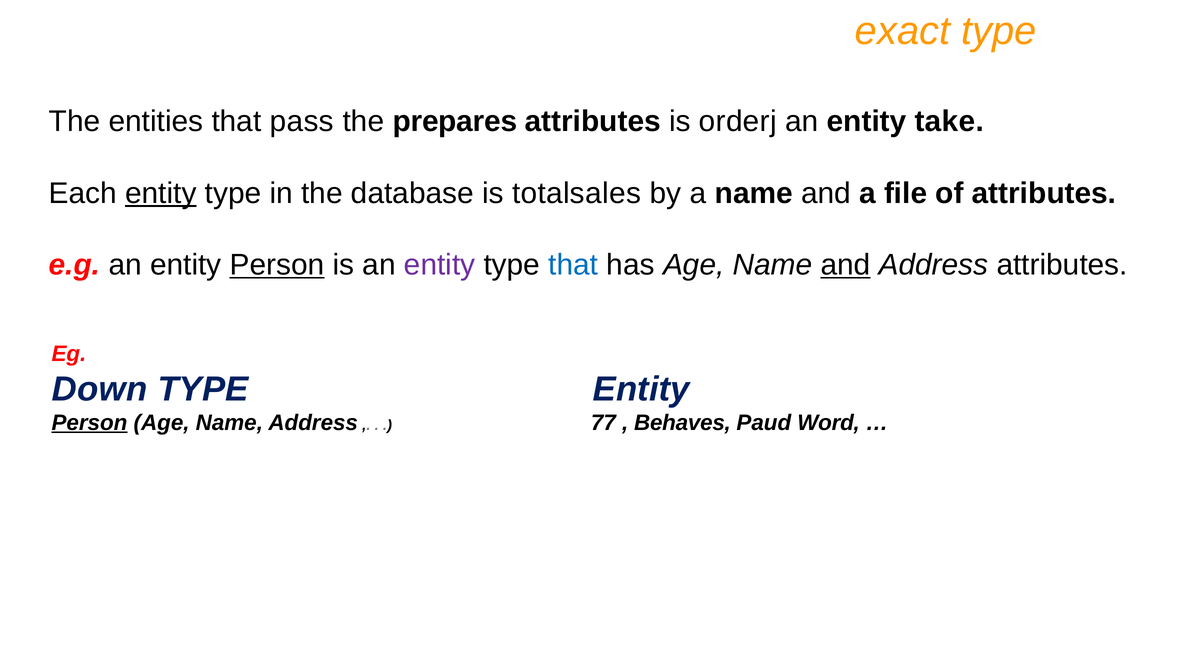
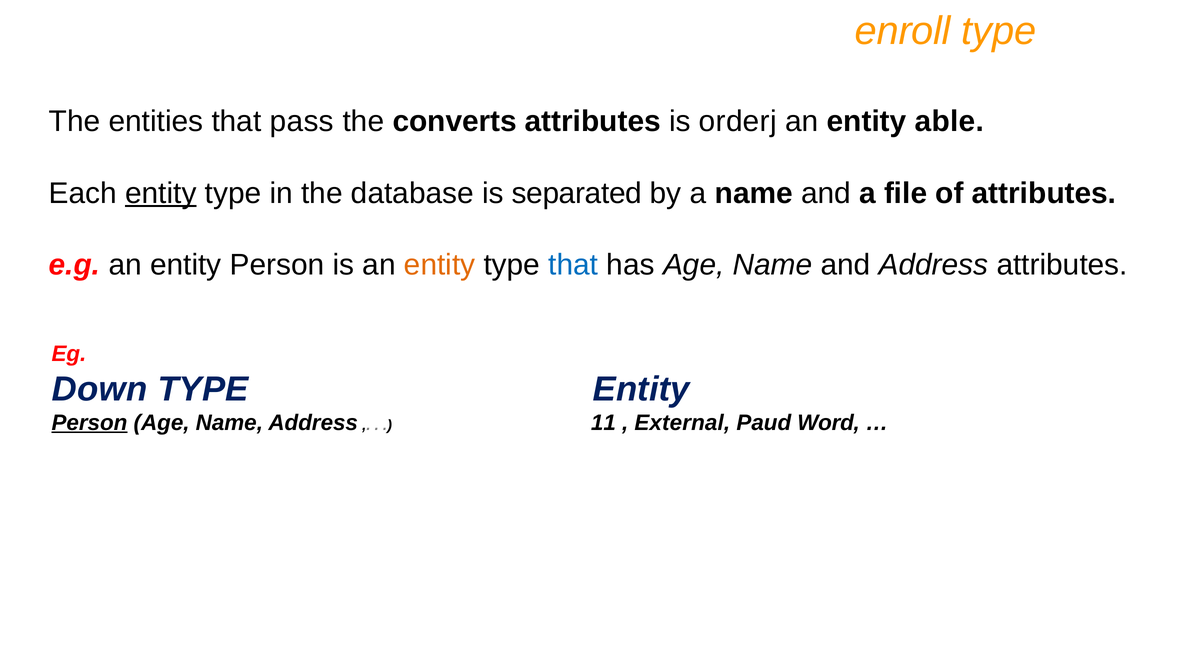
exact: exact -> enroll
prepares: prepares -> converts
take: take -> able
totalsales: totalsales -> separated
Person at (277, 265) underline: present -> none
entity at (440, 265) colour: purple -> orange
and at (846, 265) underline: present -> none
77: 77 -> 11
Behaves: Behaves -> External
